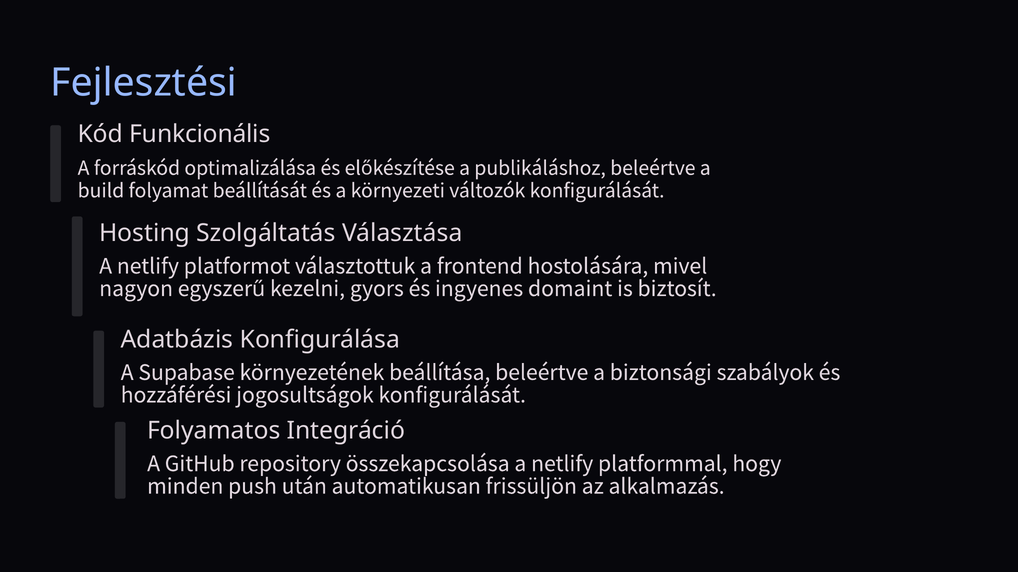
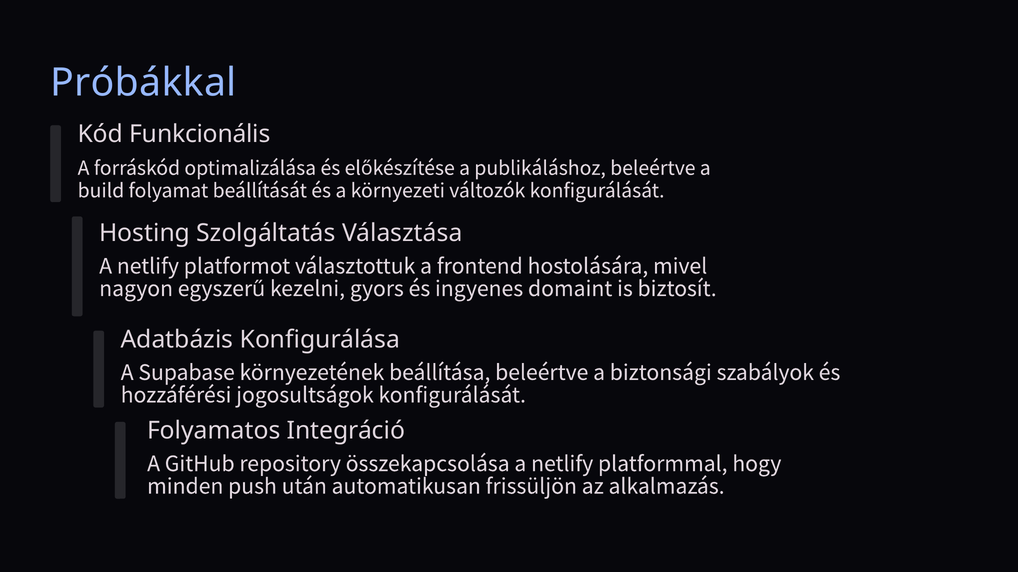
Fejlesztési: Fejlesztési -> Próbákkal
